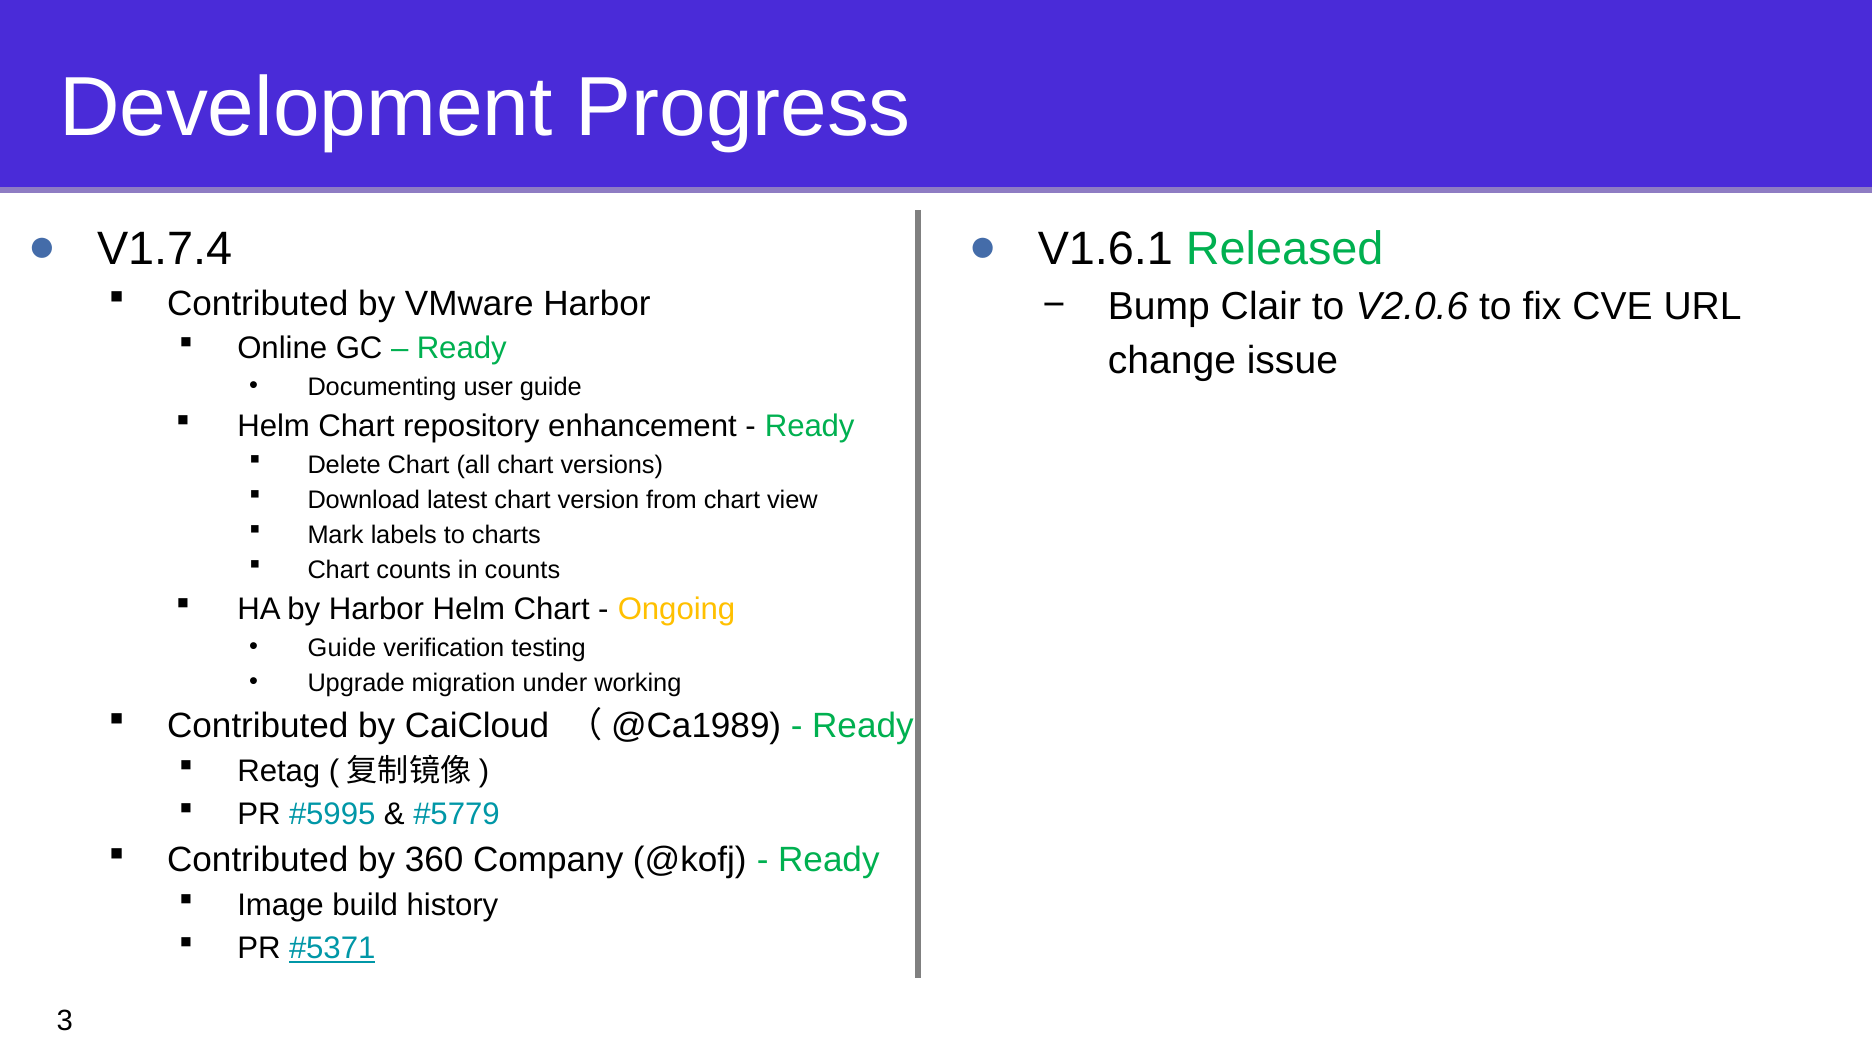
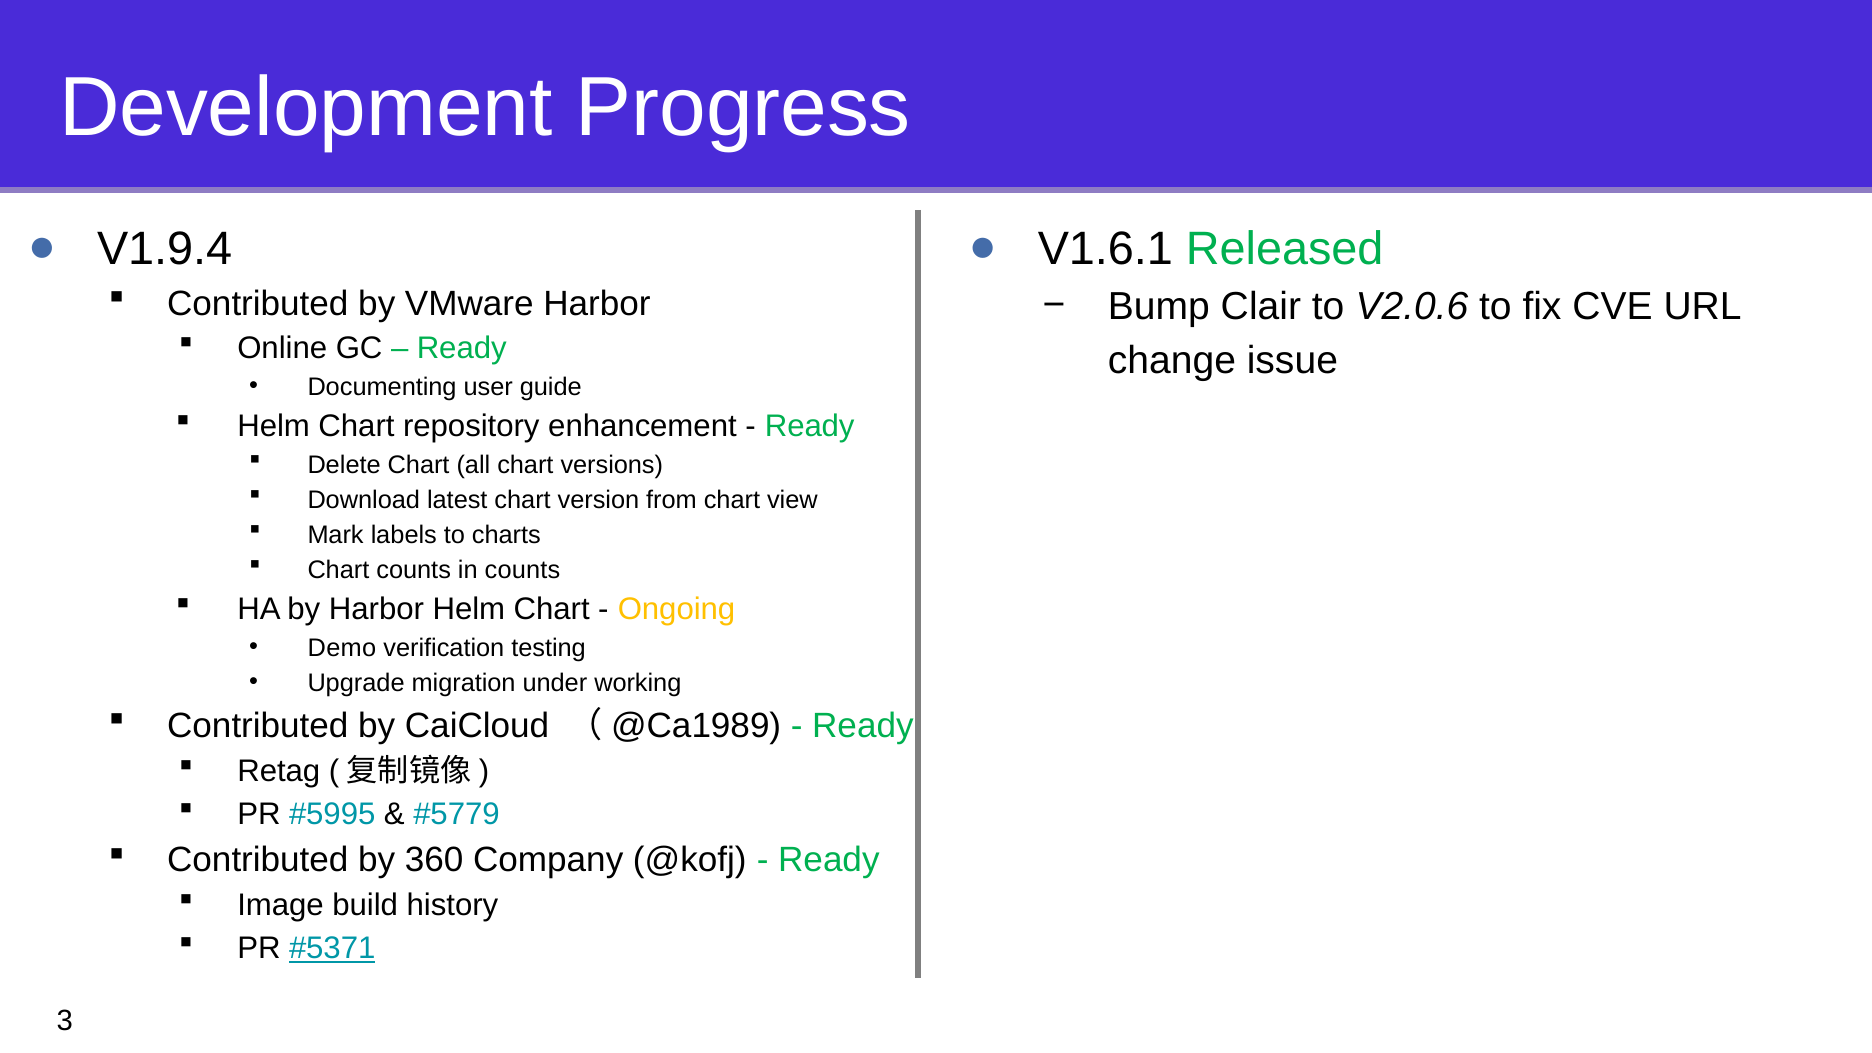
V1.7.4: V1.7.4 -> V1.9.4
Guide at (342, 648): Guide -> Demo
